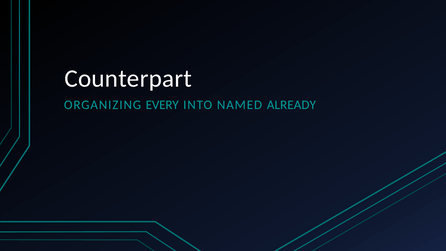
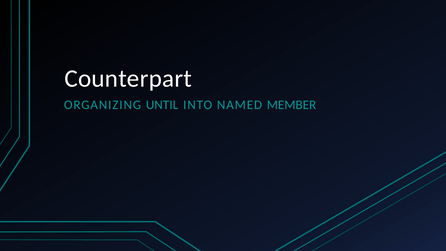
EVERY: EVERY -> UNTIL
ALREADY: ALREADY -> MEMBER
